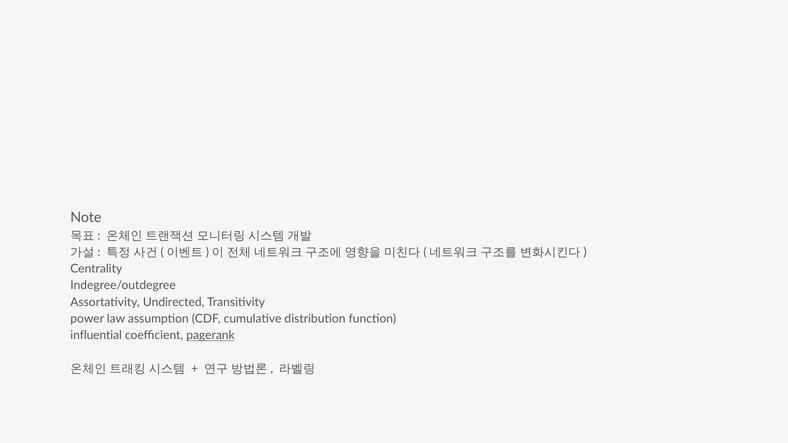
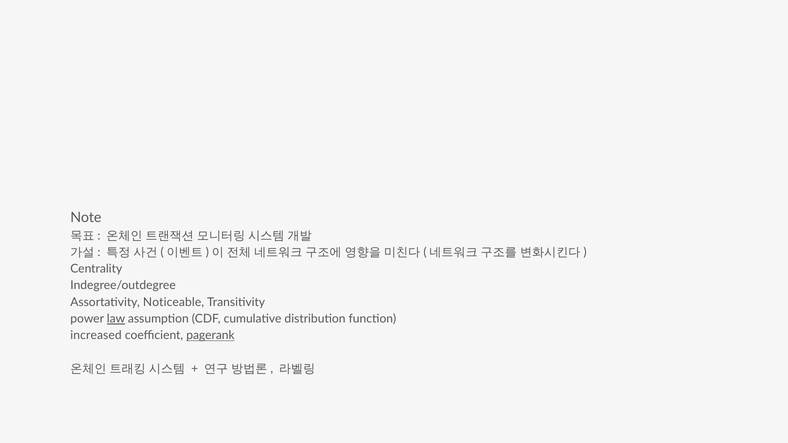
Undirected: Undirected -> Noticeable
law underline: none -> present
influential: influential -> increased
